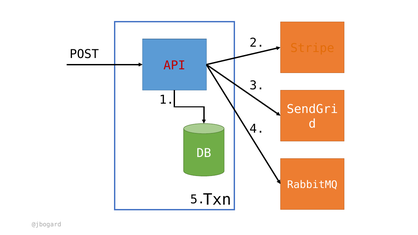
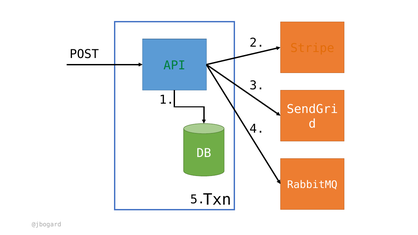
API colour: red -> green
